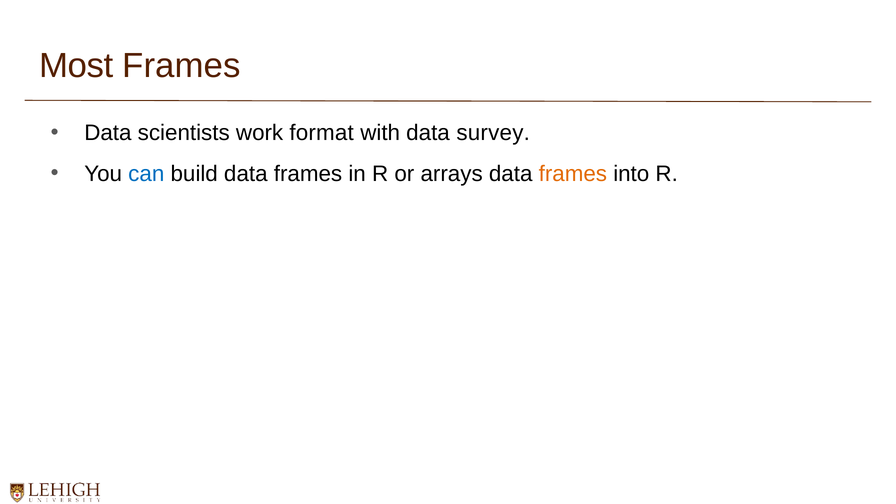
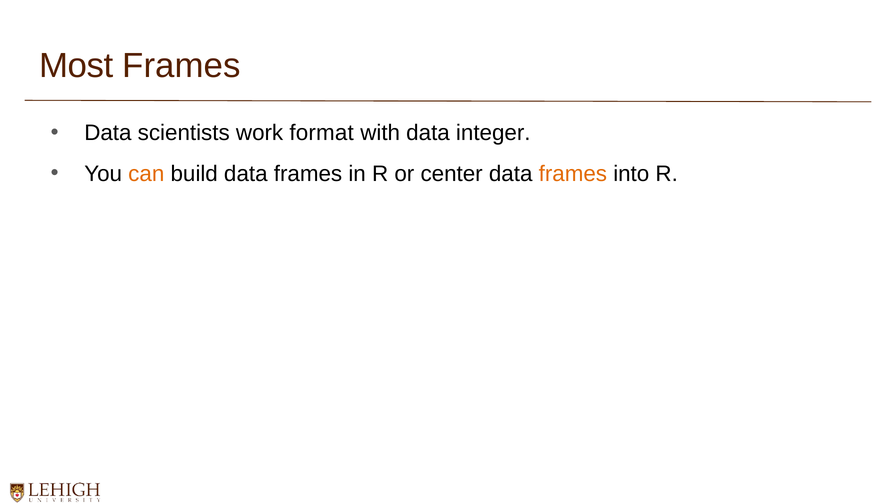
survey: survey -> integer
can colour: blue -> orange
arrays: arrays -> center
